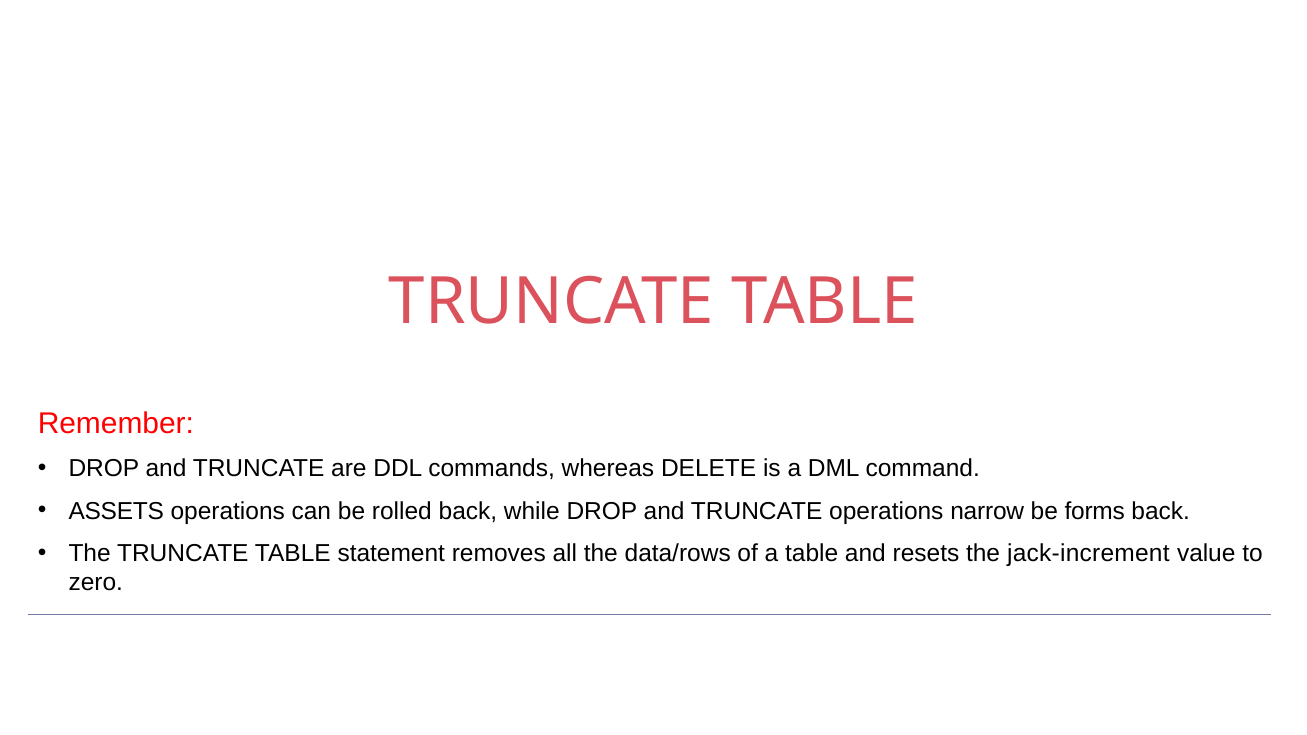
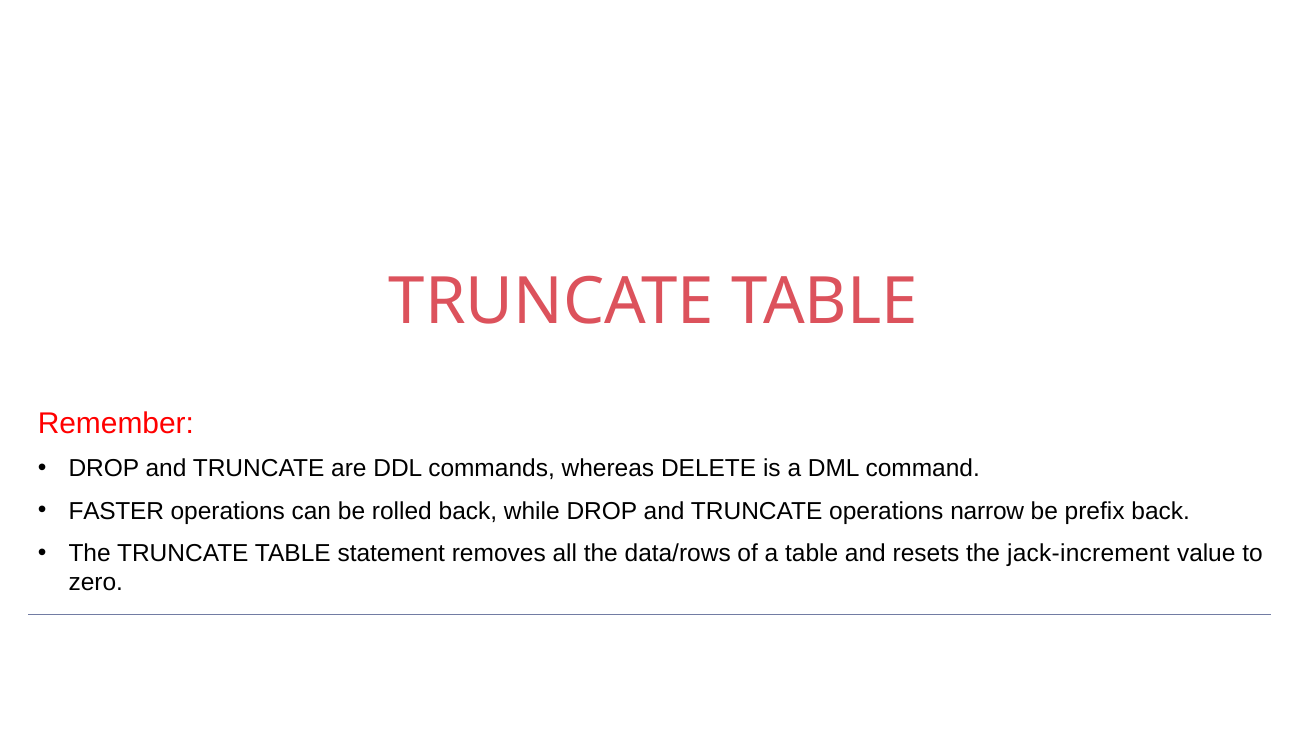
ASSETS: ASSETS -> FASTER
forms: forms -> prefix
